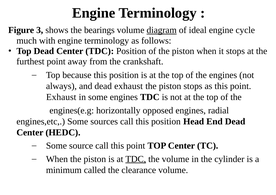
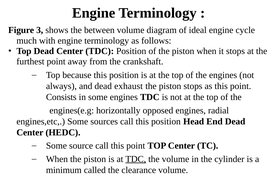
bearings: bearings -> between
diagram underline: present -> none
Exhaust at (61, 97): Exhaust -> Consists
